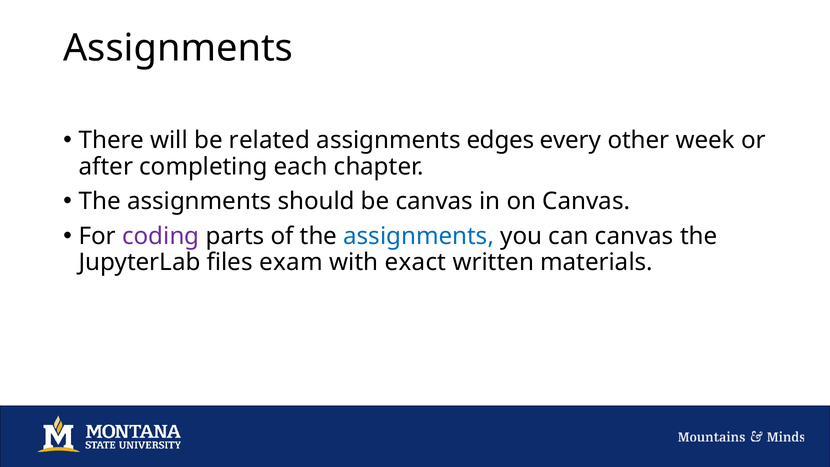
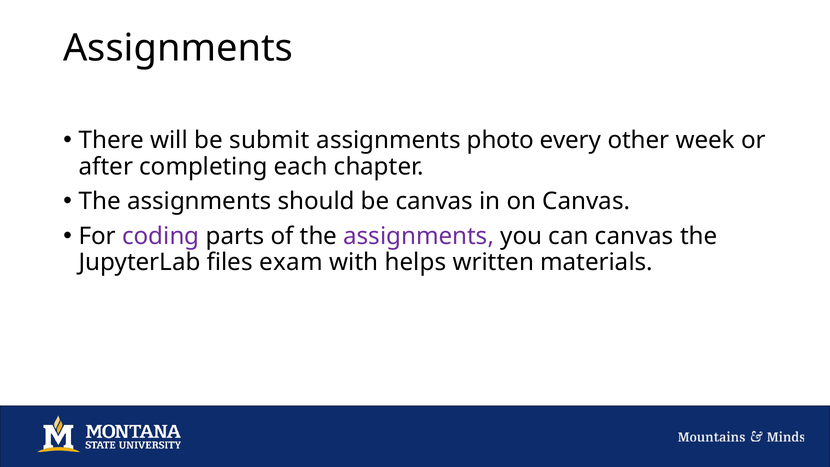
related: related -> submit
edges: edges -> photo
assignments at (419, 236) colour: blue -> purple
exact: exact -> helps
